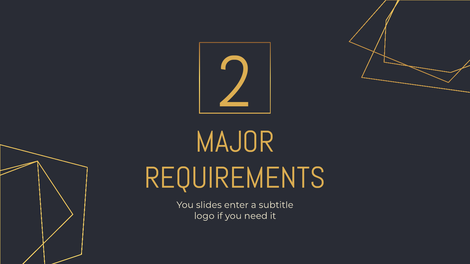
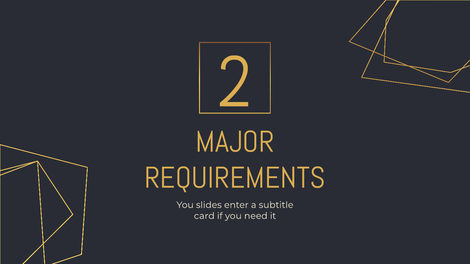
logo: logo -> card
